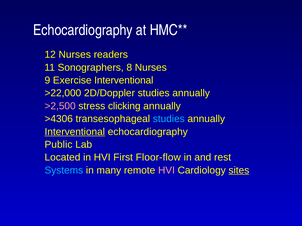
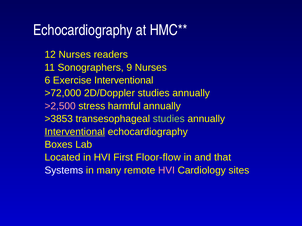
8: 8 -> 9
9: 9 -> 6
>22,000: >22,000 -> >72,000
clicking: clicking -> harmful
>4306: >4306 -> >3853
studies at (169, 119) colour: light blue -> light green
Public: Public -> Boxes
rest: rest -> that
Systems colour: light blue -> white
sites underline: present -> none
